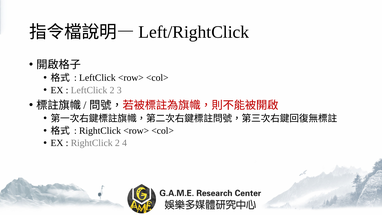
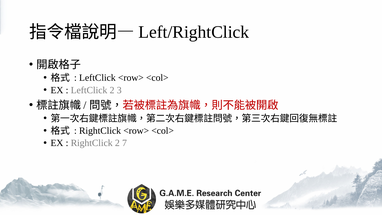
4: 4 -> 7
